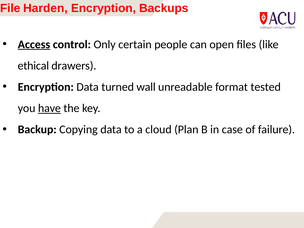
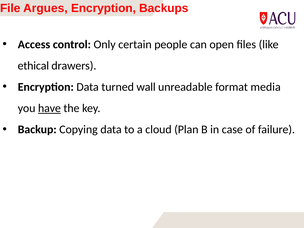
Harden: Harden -> Argues
Access underline: present -> none
tested: tested -> media
